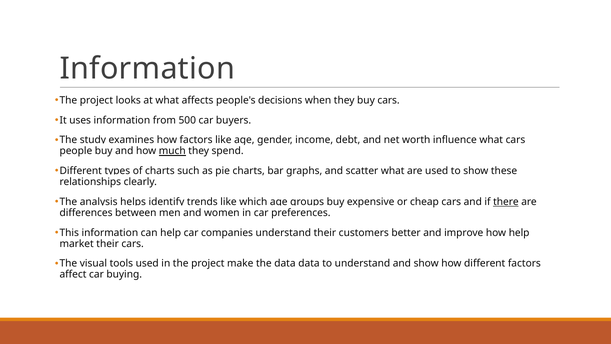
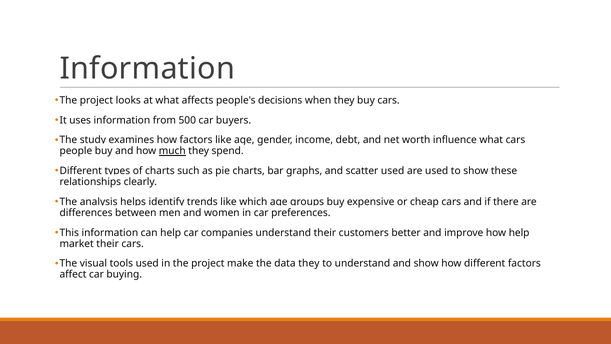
scatter what: what -> used
there underline: present -> none
data data: data -> they
